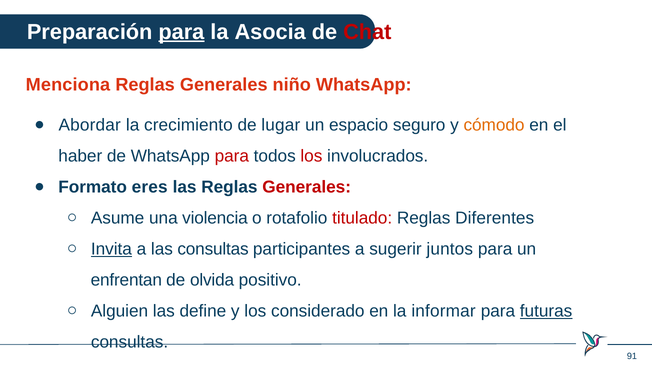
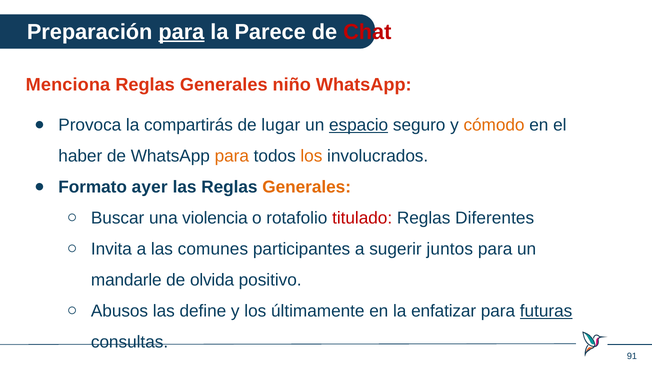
Asocia: Asocia -> Parece
Abordar: Abordar -> Provoca
crecimiento: crecimiento -> compartirás
espacio underline: none -> present
para at (232, 156) colour: red -> orange
los at (311, 156) colour: red -> orange
eres: eres -> ayer
Generales at (307, 187) colour: red -> orange
Asume: Asume -> Buscar
Invita underline: present -> none
las consultas: consultas -> comunes
enfrentan: enfrentan -> mandarle
Alguien: Alguien -> Abusos
considerado: considerado -> últimamente
informar: informar -> enfatizar
